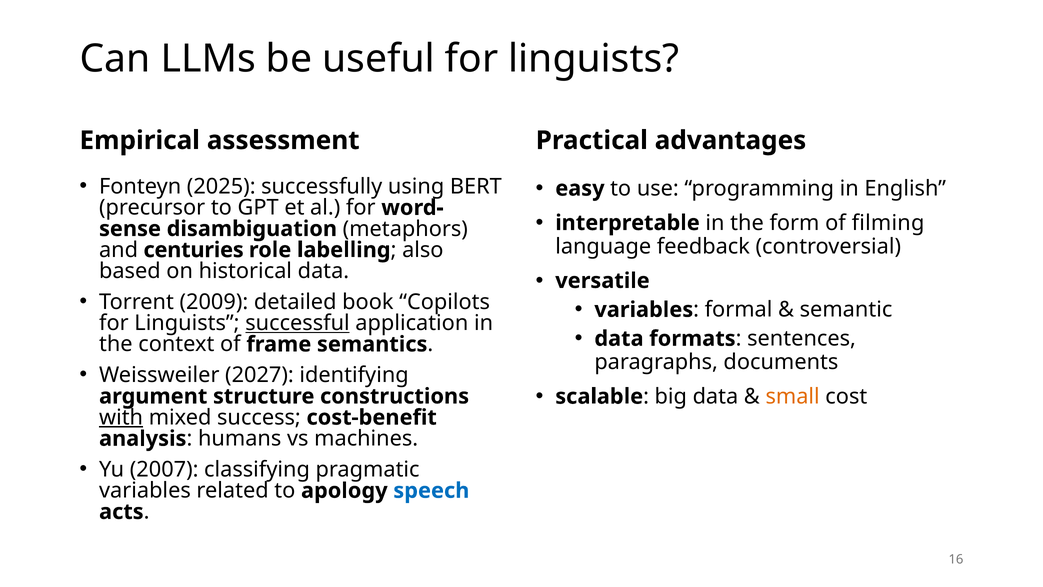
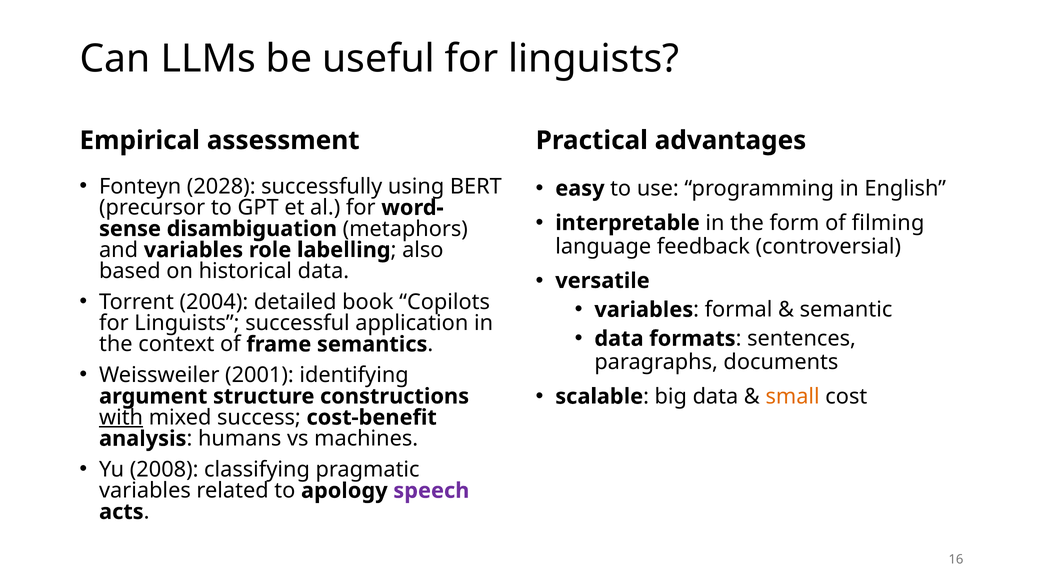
2025: 2025 -> 2028
and centuries: centuries -> variables
2009: 2009 -> 2004
successful underline: present -> none
2027: 2027 -> 2001
2007: 2007 -> 2008
speech colour: blue -> purple
